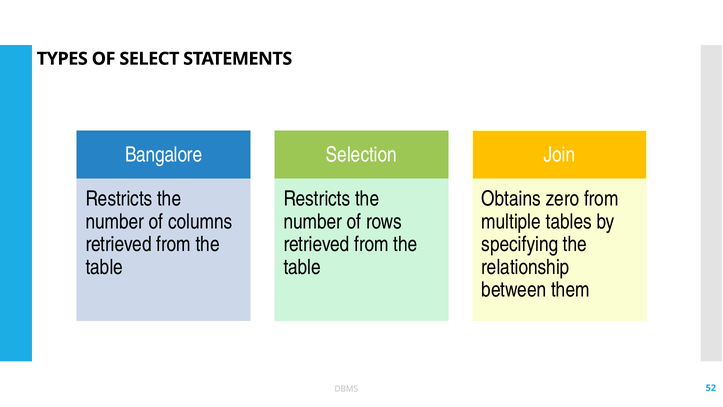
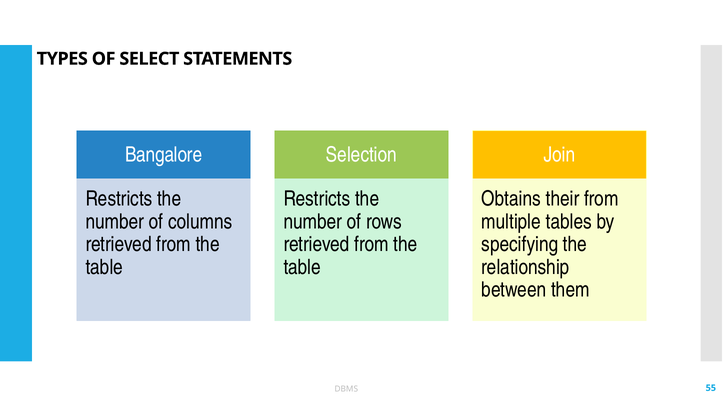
zero: zero -> their
52: 52 -> 55
